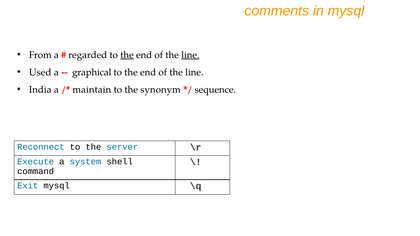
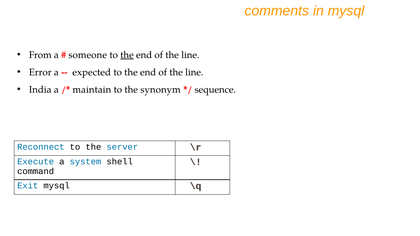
regarded: regarded -> someone
line at (190, 55) underline: present -> none
Used: Used -> Error
graphical: graphical -> expected
